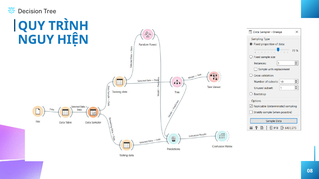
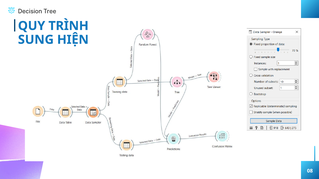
NGUY: NGUY -> SUNG
